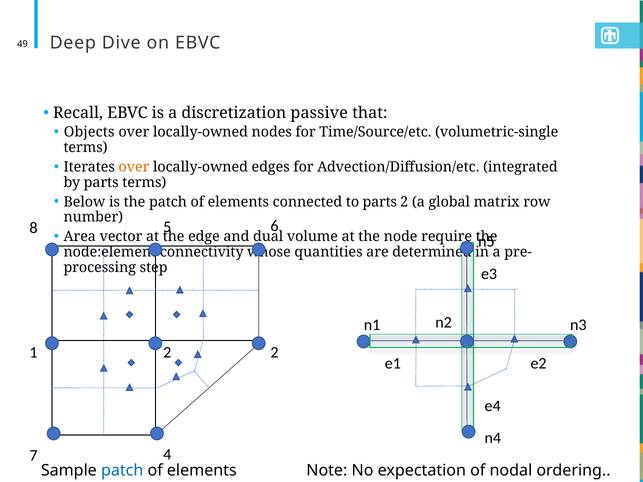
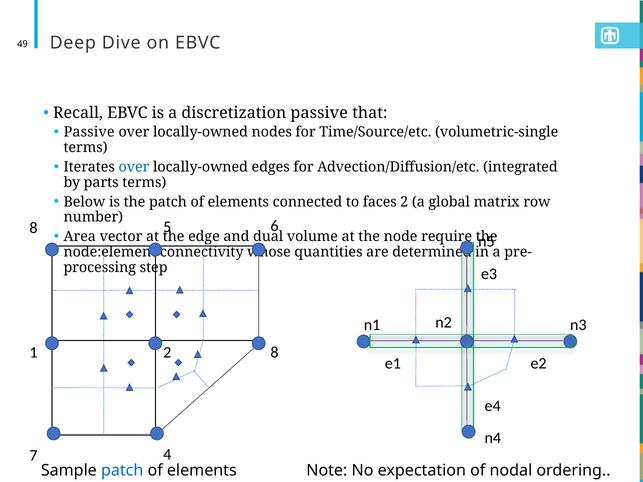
Objects at (89, 132): Objects -> Passive
over at (134, 167) colour: orange -> blue
to parts: parts -> faces
2 2: 2 -> 8
